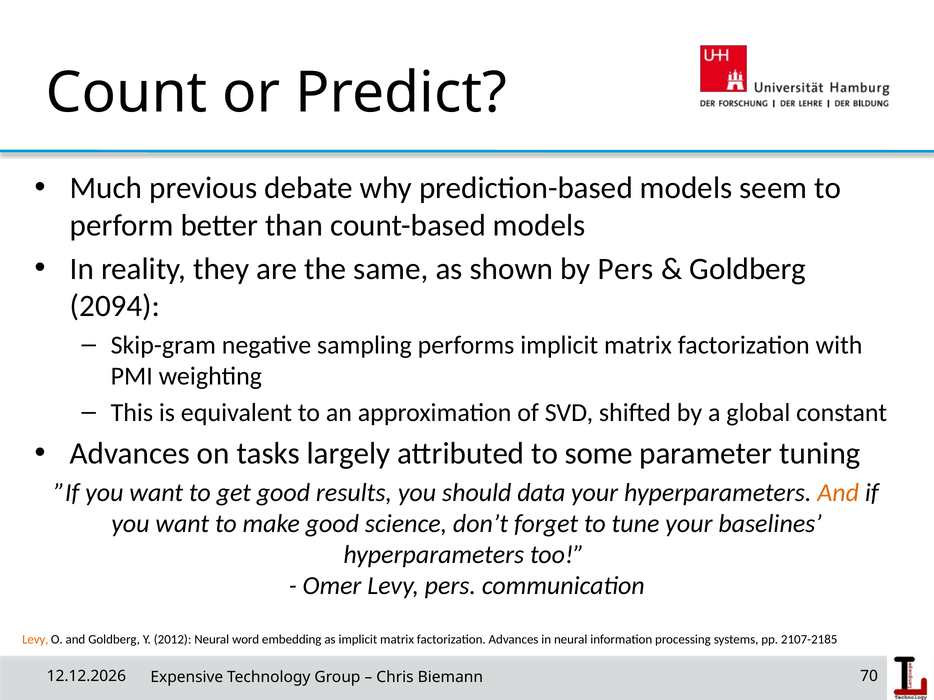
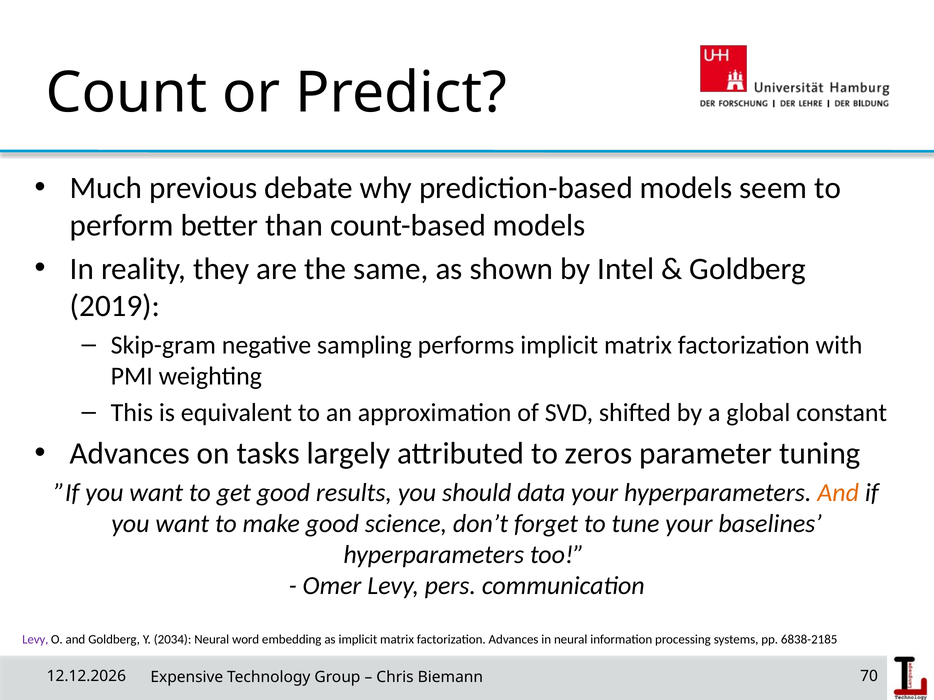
by Pers: Pers -> Intel
2094: 2094 -> 2019
some: some -> zeros
Levy at (35, 640) colour: orange -> purple
2012: 2012 -> 2034
2107-2185: 2107-2185 -> 6838-2185
